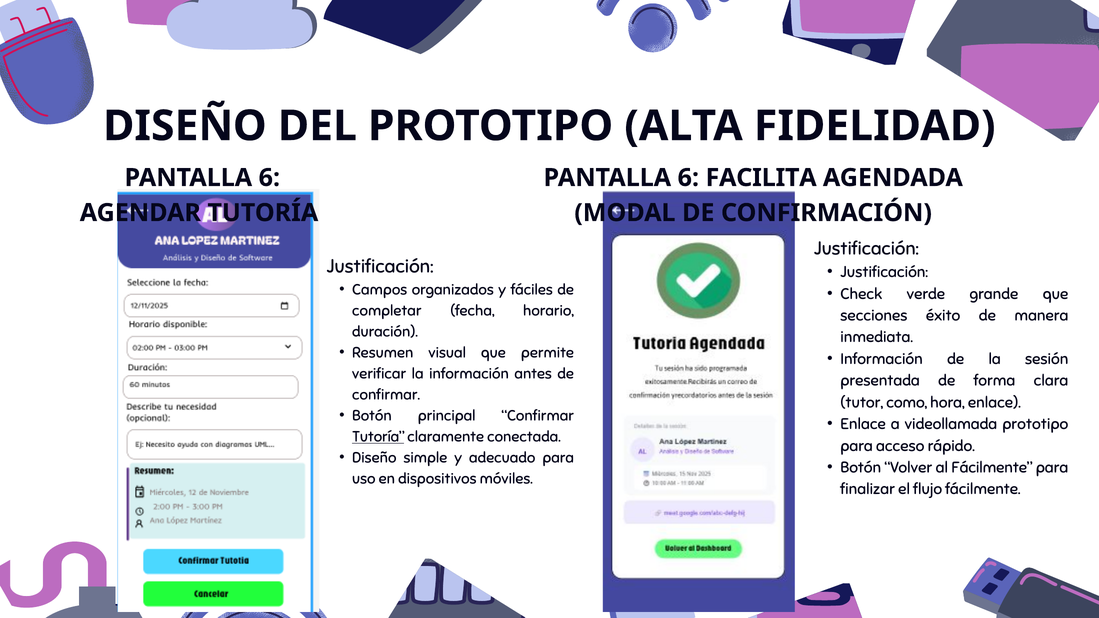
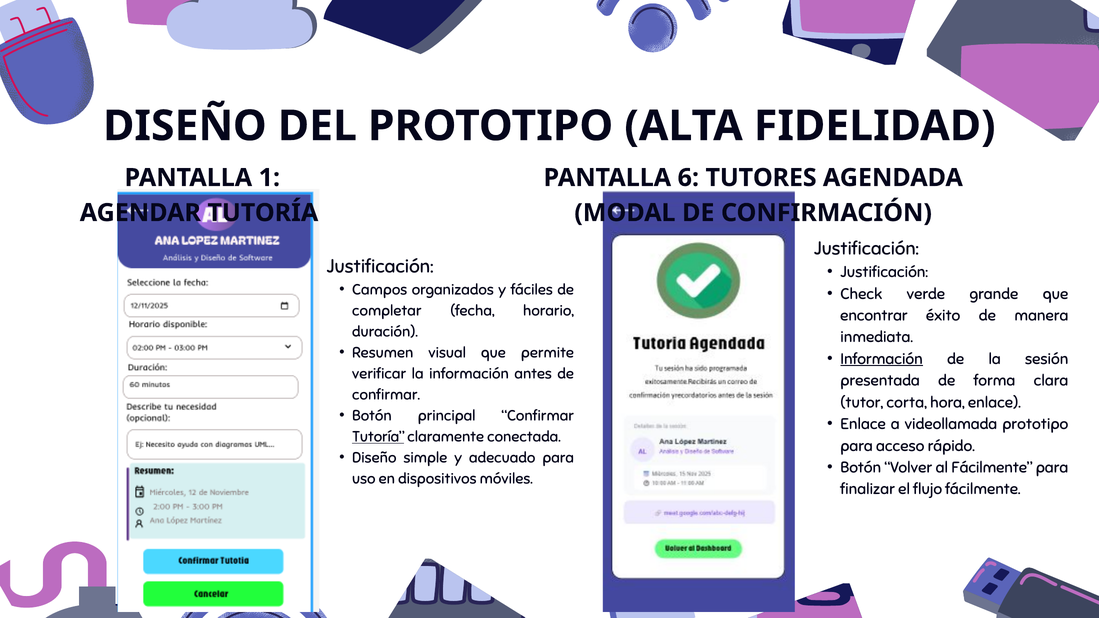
6 at (269, 178): 6 -> 1
FACILITA: FACILITA -> TUTORES
secciones: secciones -> encontrar
Información at (882, 359) underline: none -> present
como: como -> corta
